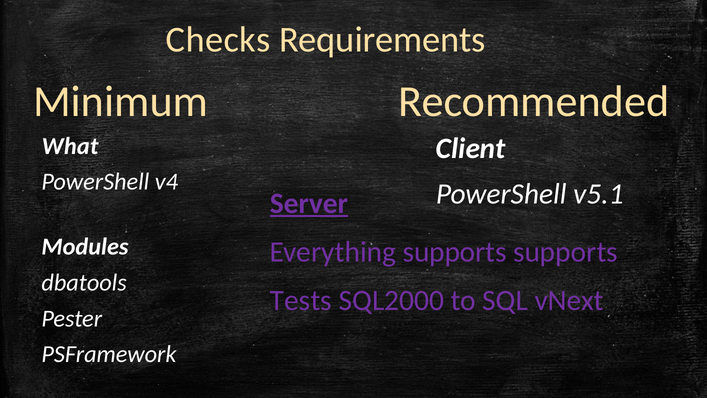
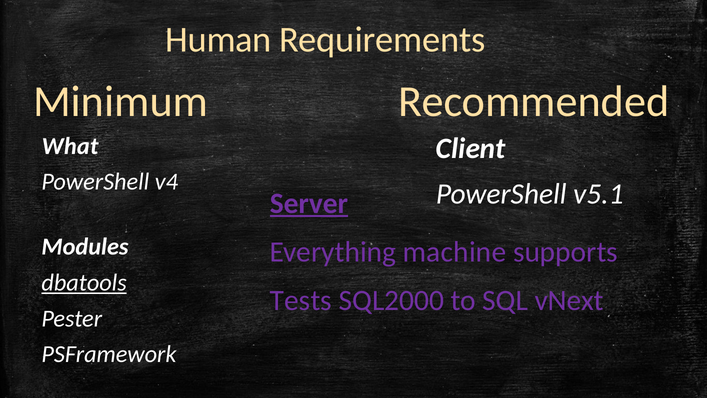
Checks: Checks -> Human
Everything supports: supports -> machine
dbatools underline: none -> present
